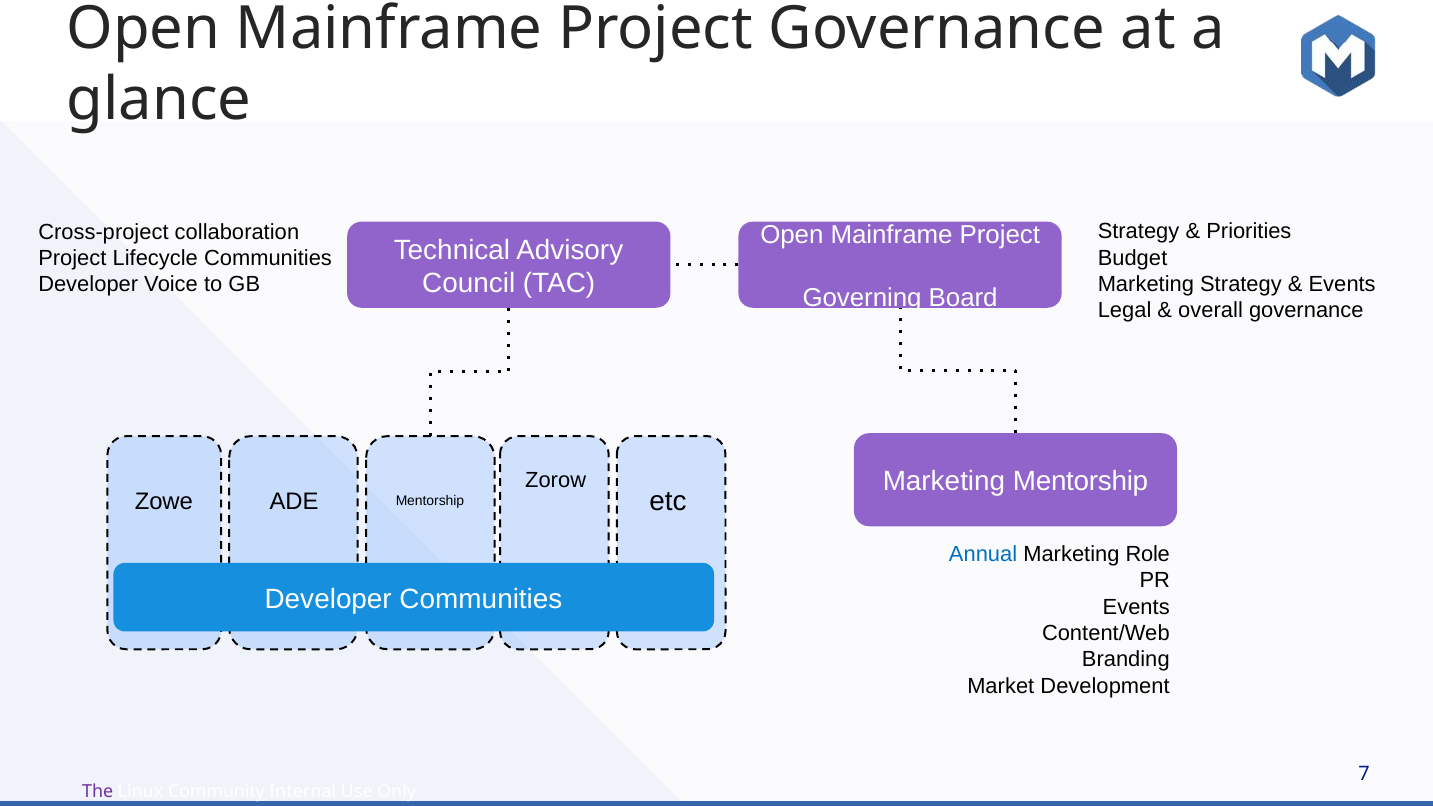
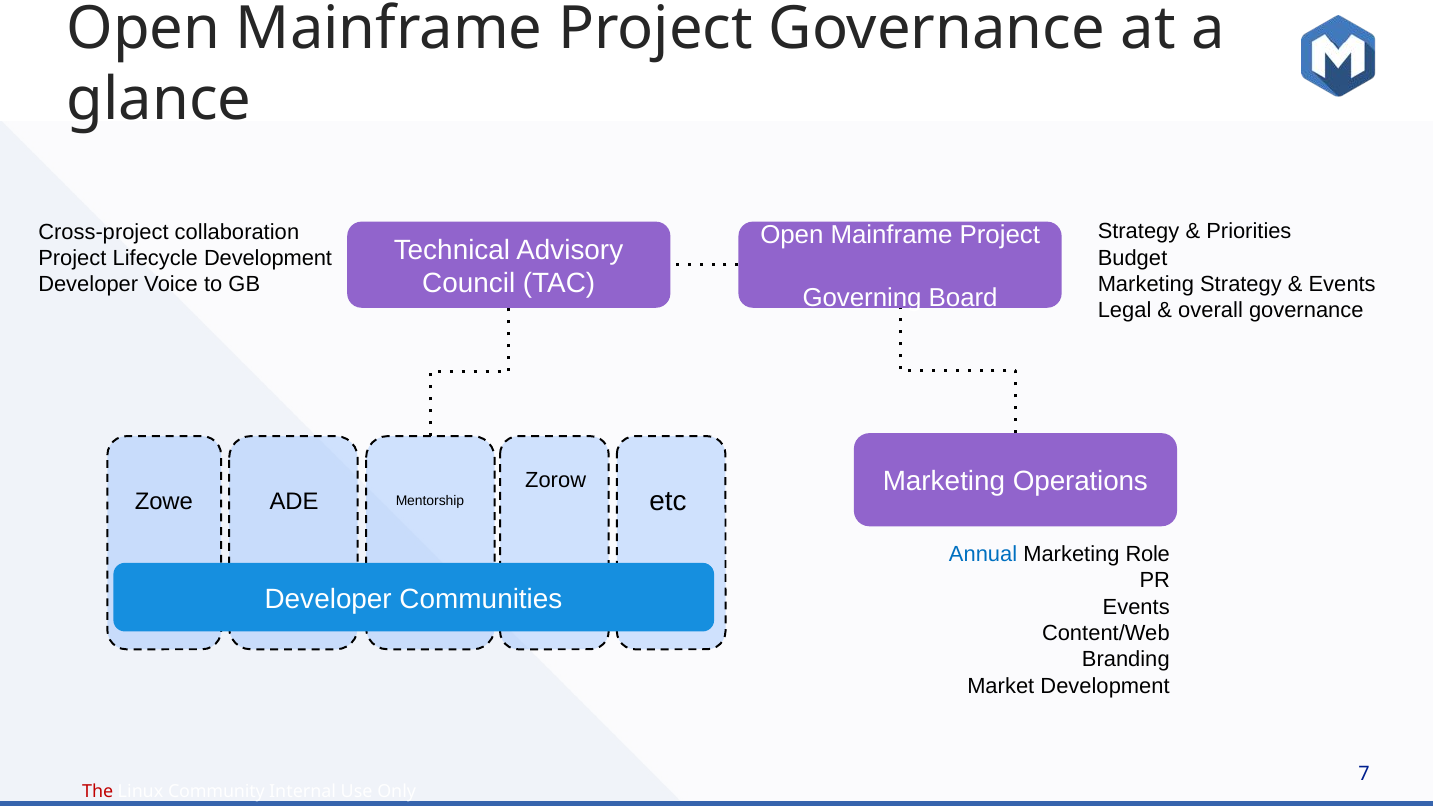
Lifecycle Communities: Communities -> Development
Marketing Mentorship: Mentorship -> Operations
The colour: purple -> red
